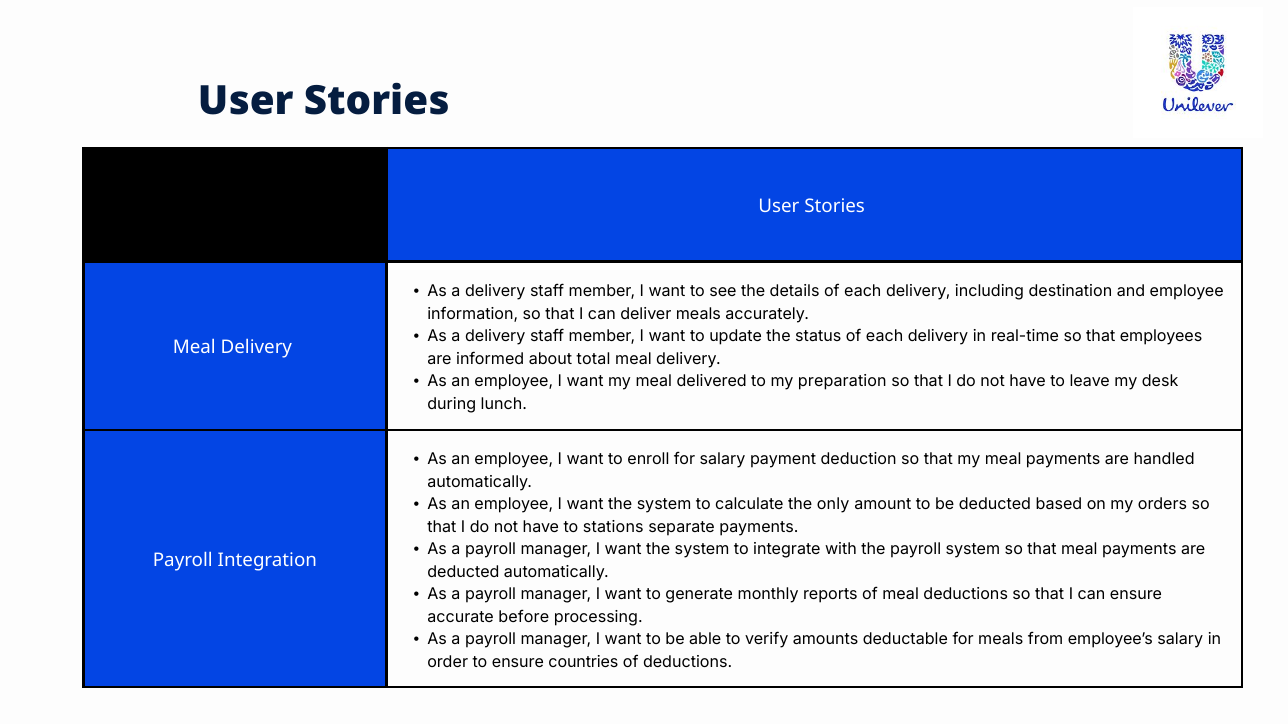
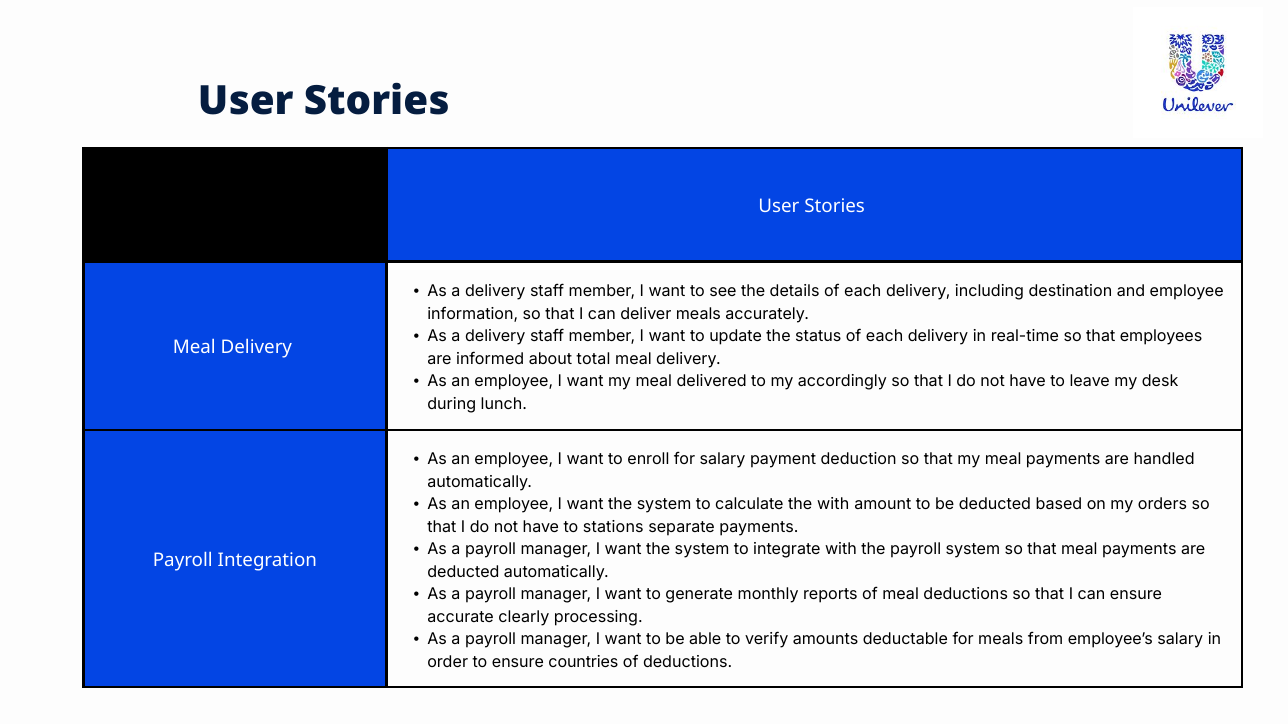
preparation: preparation -> accordingly
the only: only -> with
before: before -> clearly
